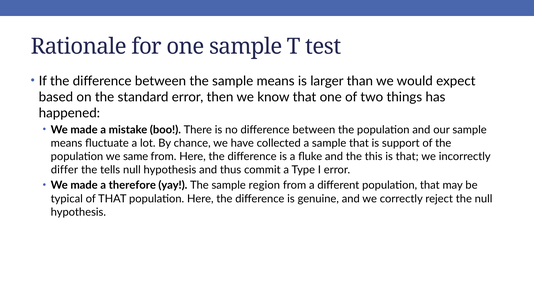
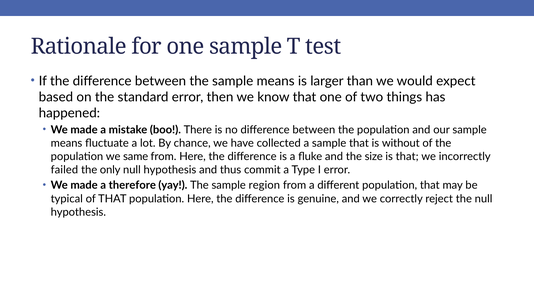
support: support -> without
this: this -> size
differ: differ -> failed
tells: tells -> only
